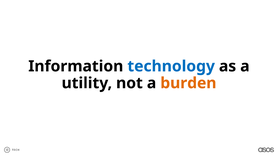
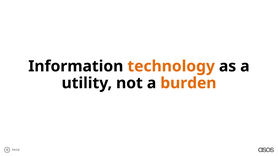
technology colour: blue -> orange
